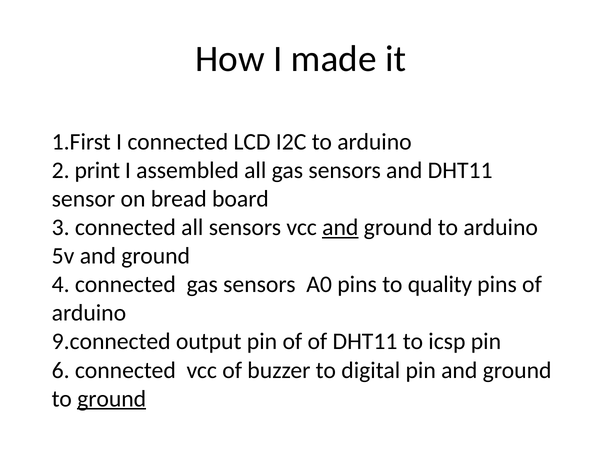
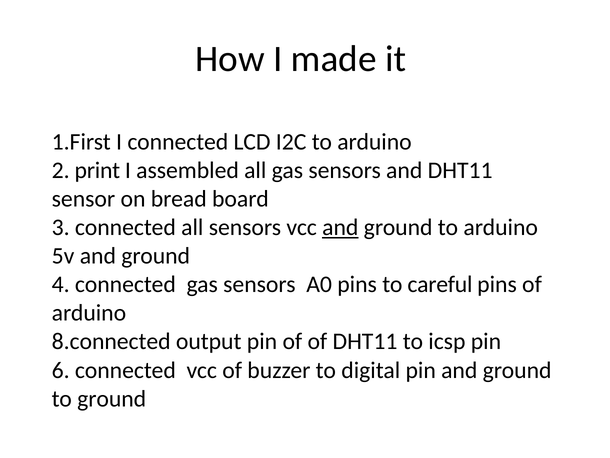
quality: quality -> careful
9.connected: 9.connected -> 8.connected
ground at (112, 398) underline: present -> none
